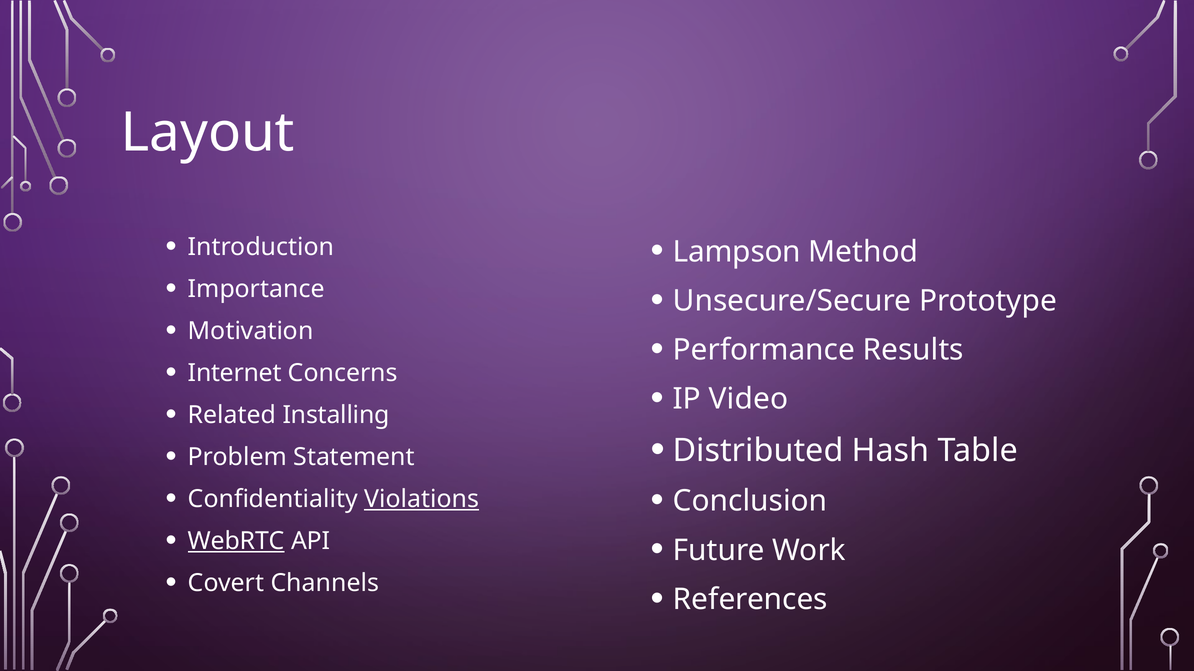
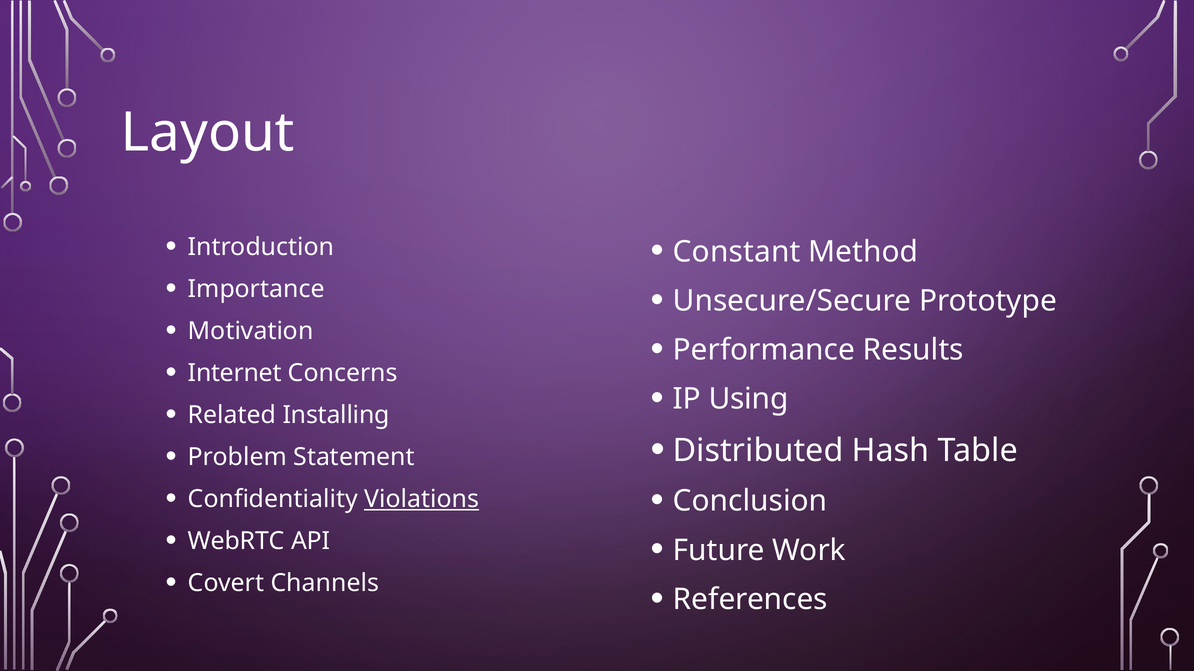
Lampson: Lampson -> Constant
Video: Video -> Using
WebRTC underline: present -> none
